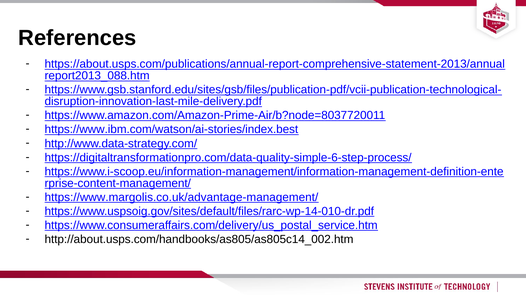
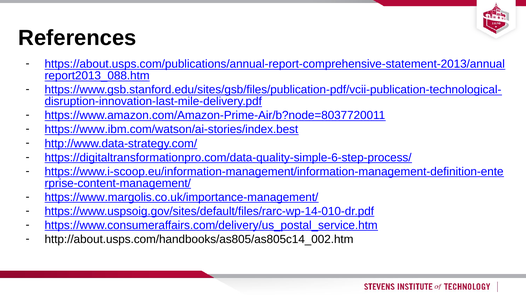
https://www.margolis.co.uk/advantage-management/: https://www.margolis.co.uk/advantage-management/ -> https://www.margolis.co.uk/importance-management/
